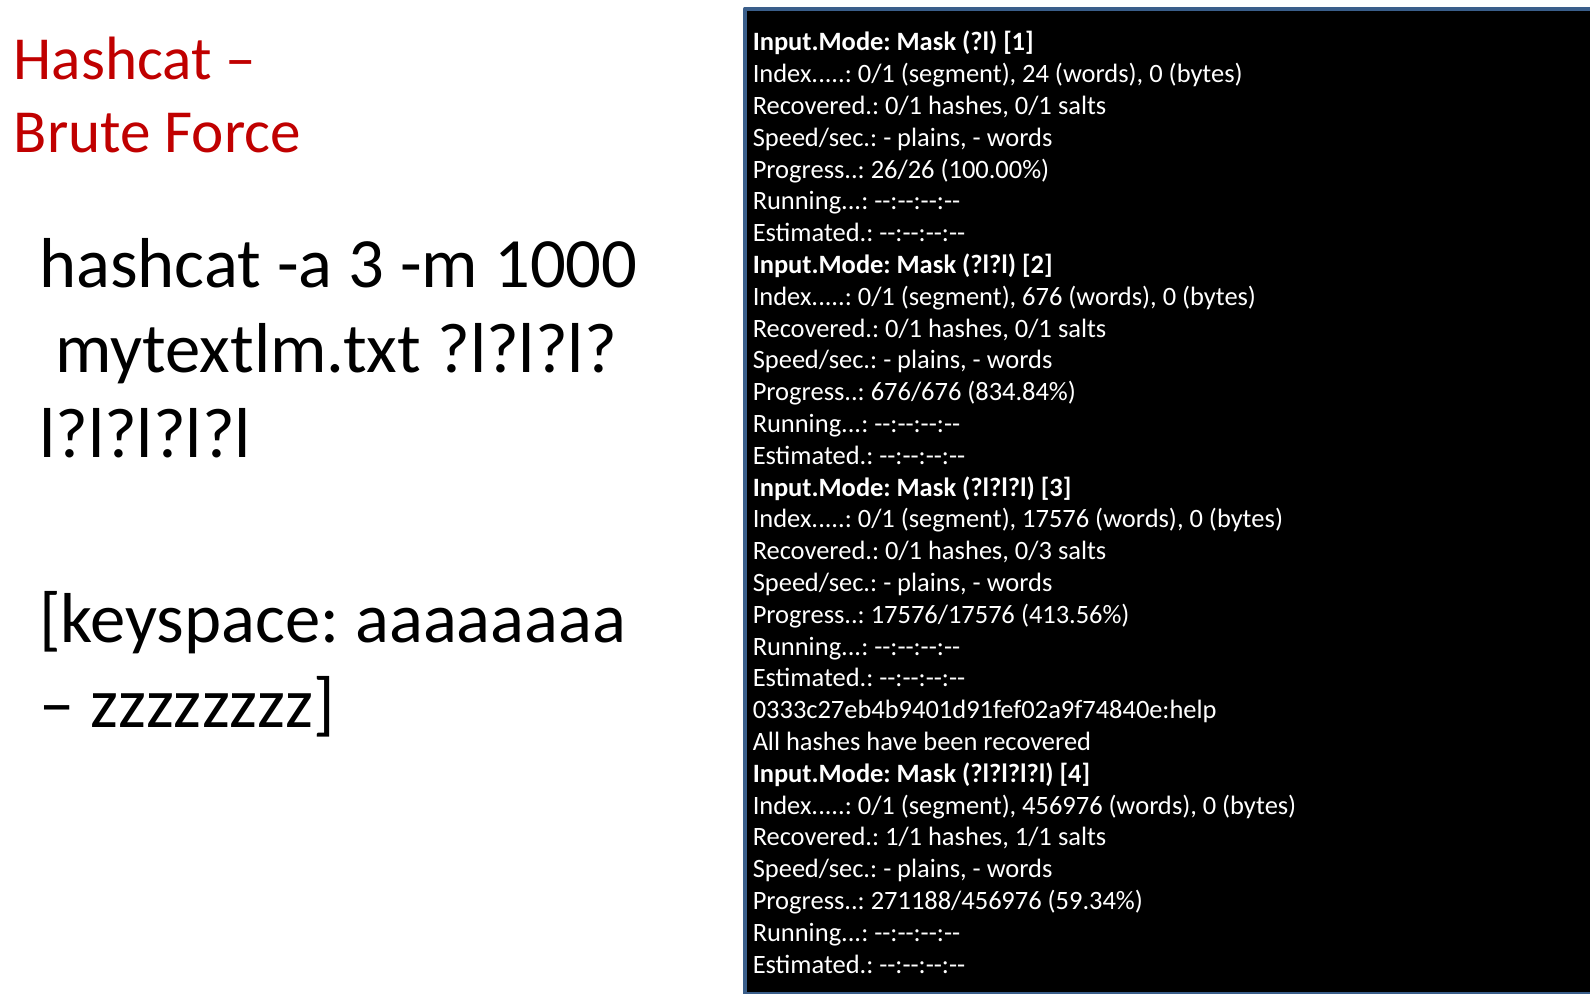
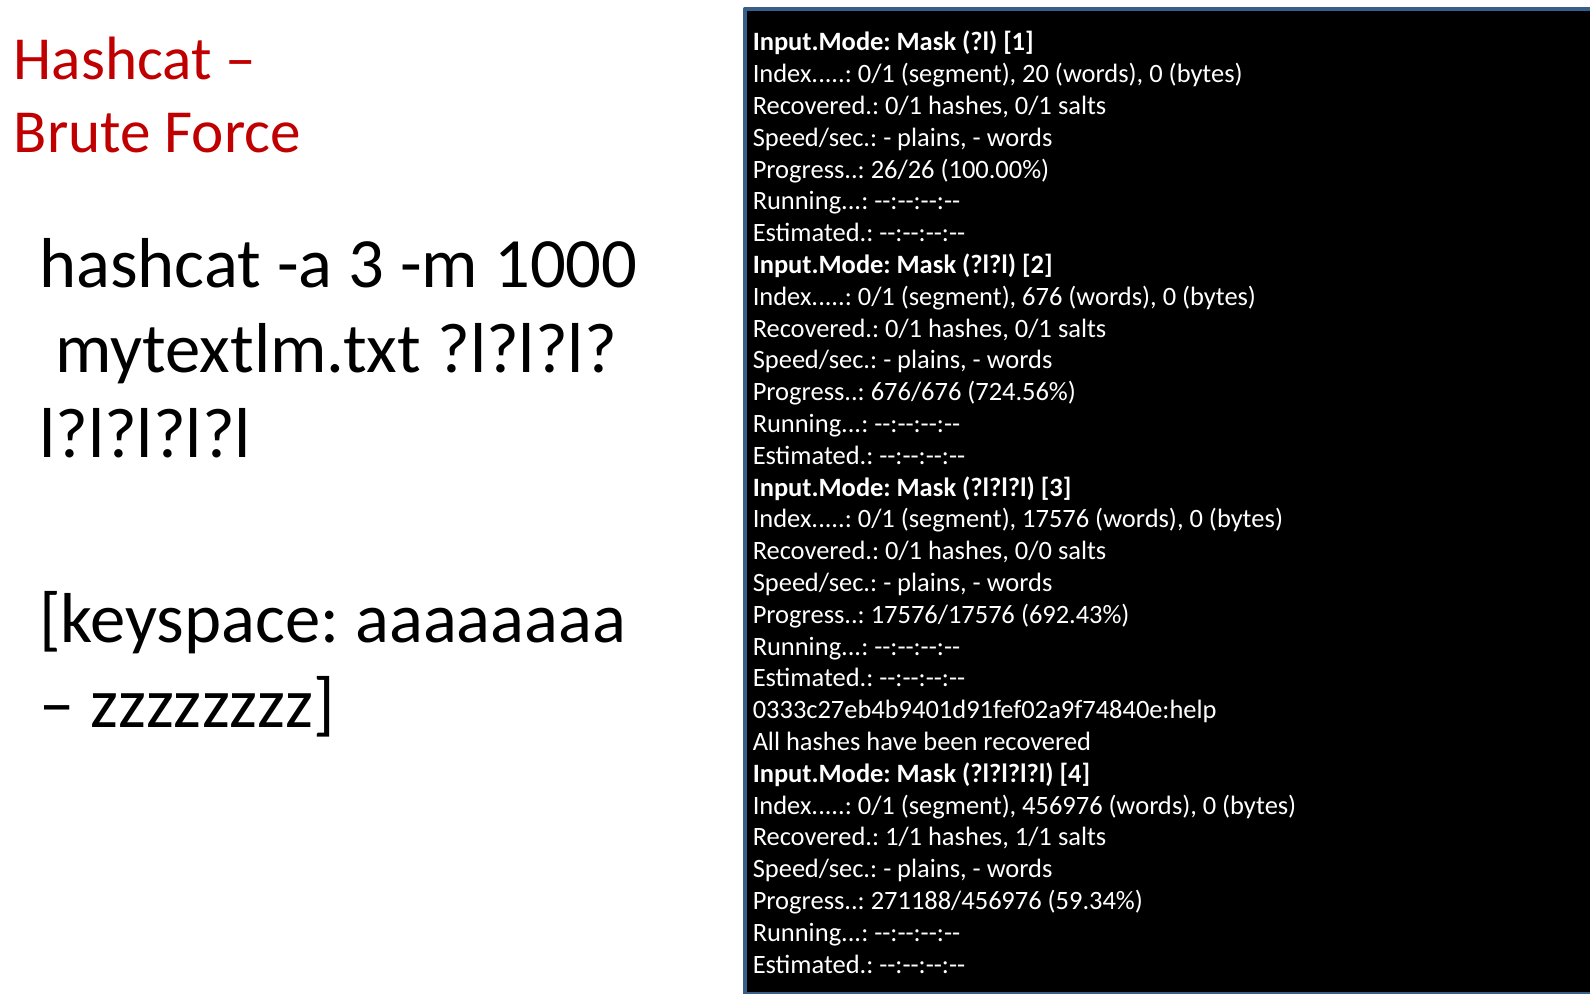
24: 24 -> 20
834.84%: 834.84% -> 724.56%
0/3: 0/3 -> 0/0
413.56%: 413.56% -> 692.43%
